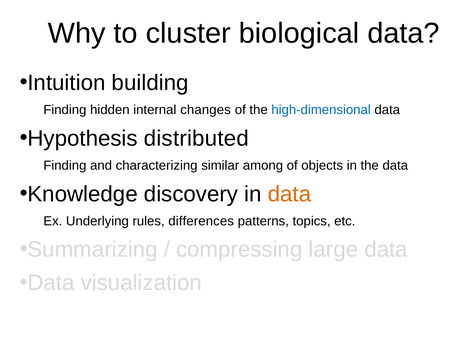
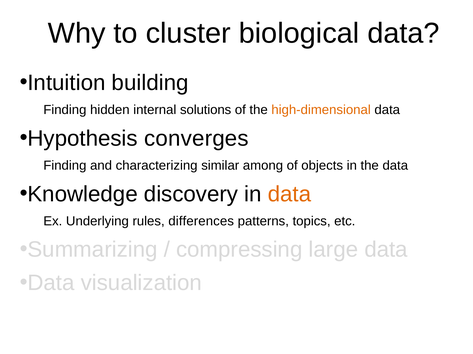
changes: changes -> solutions
high-dimensional colour: blue -> orange
distributed: distributed -> converges
